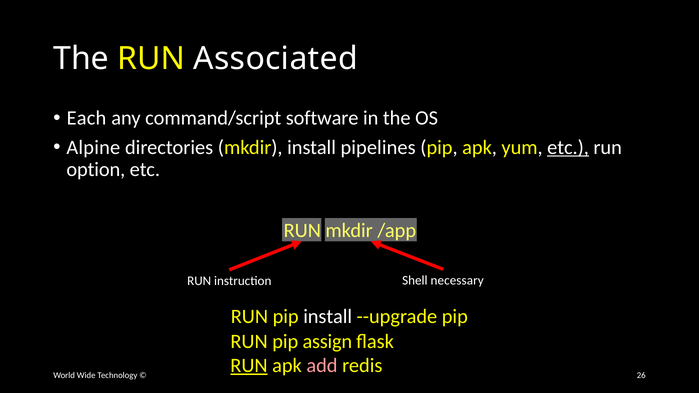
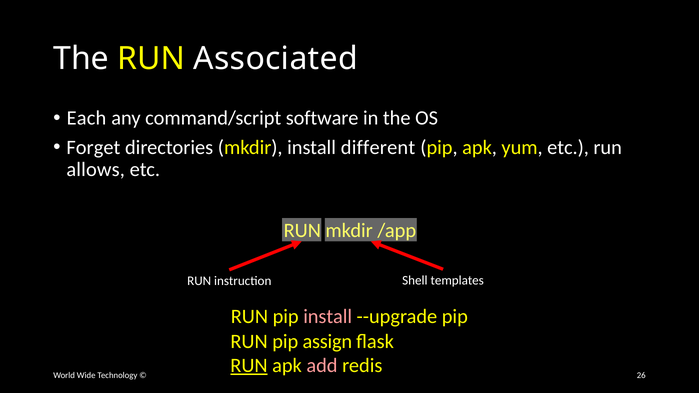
Alpine: Alpine -> Forget
pipelines: pipelines -> different
etc at (568, 147) underline: present -> none
option: option -> allows
necessary: necessary -> templates
install at (328, 317) colour: white -> pink
